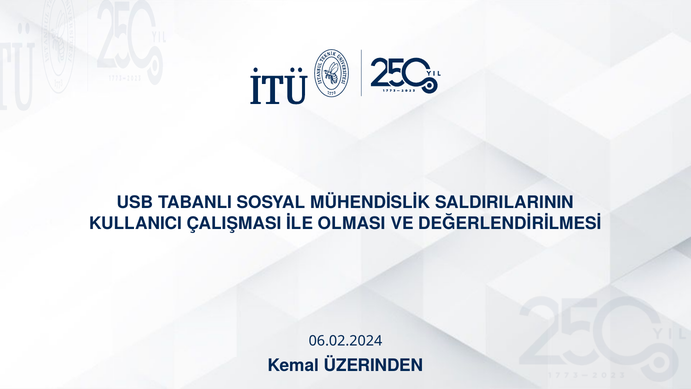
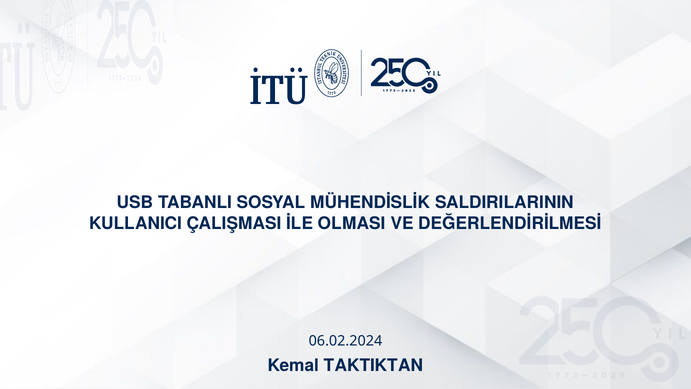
ÜZERINDEN: ÜZERINDEN -> TAKTIKTAN
